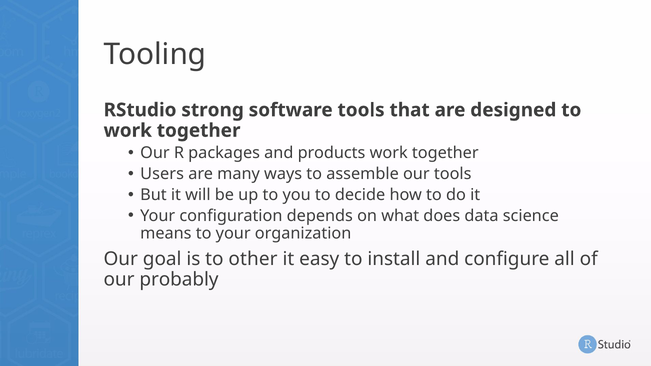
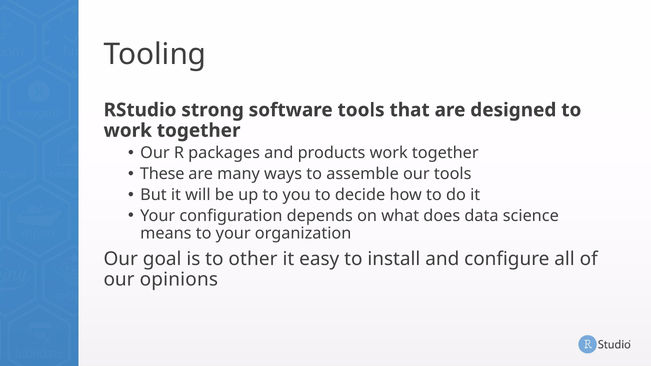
Users: Users -> These
probably: probably -> opinions
